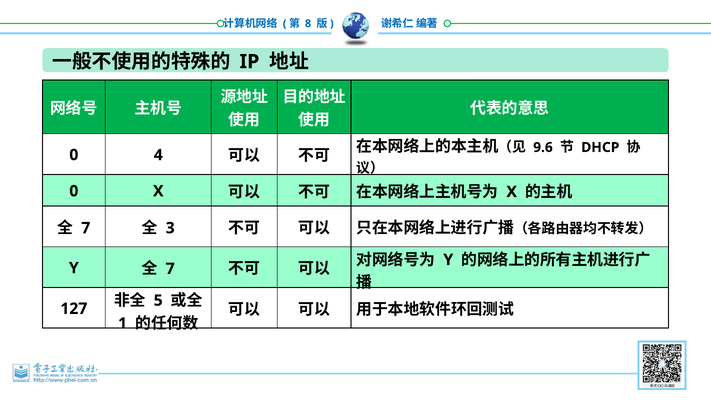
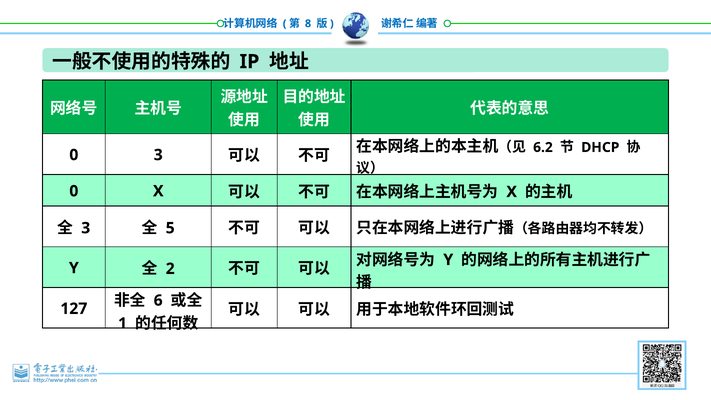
9.6: 9.6 -> 6.2
0 4: 4 -> 3
7 at (86, 228): 7 -> 3
3: 3 -> 5
7 at (170, 269): 7 -> 2
5: 5 -> 6
